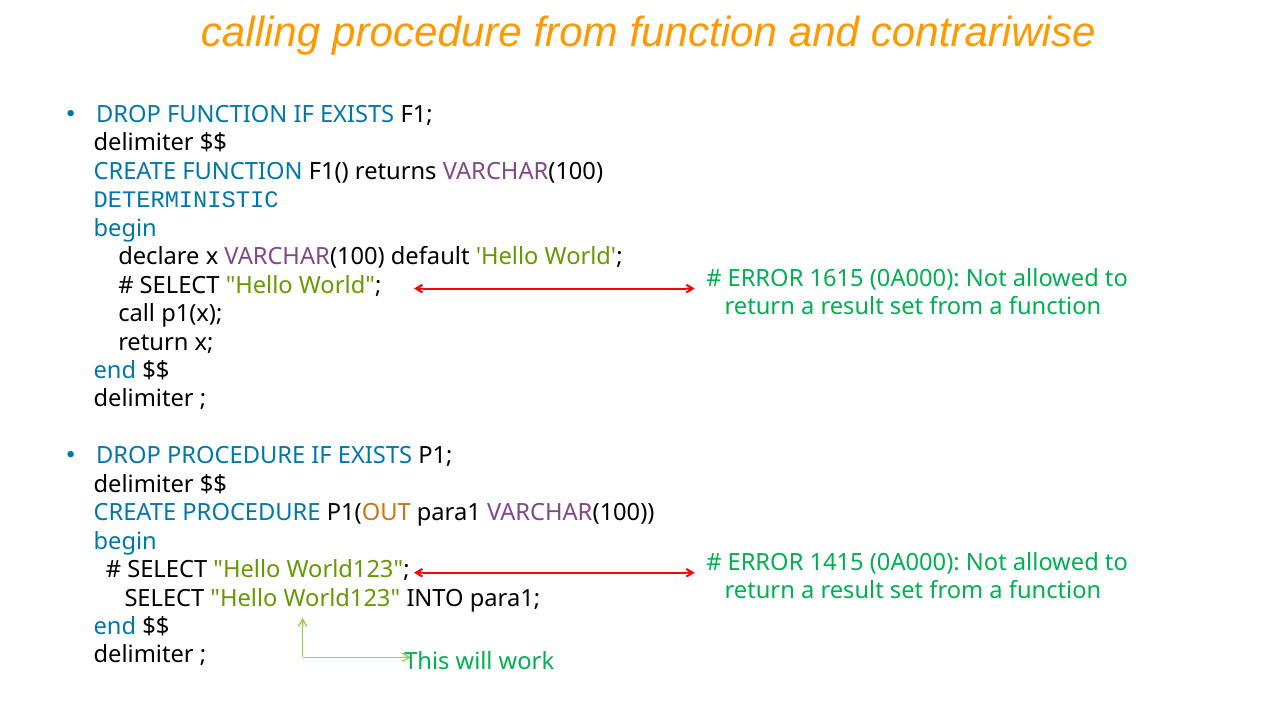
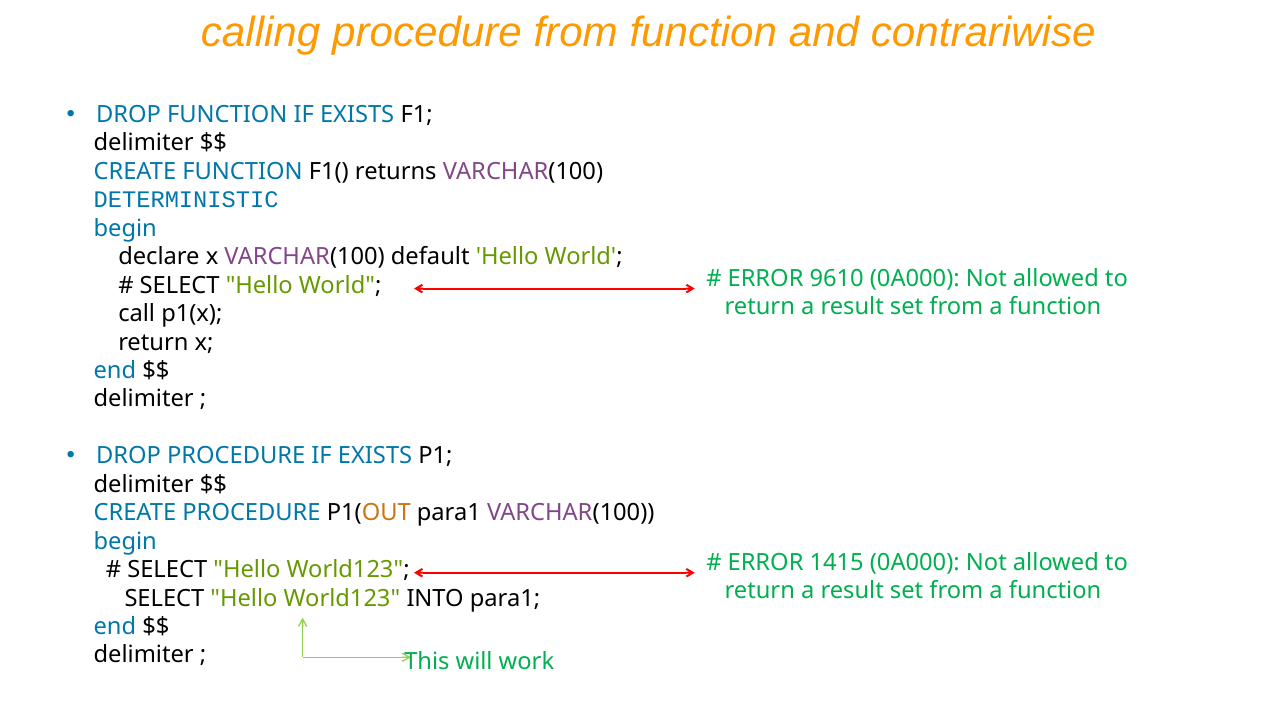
1615: 1615 -> 9610
